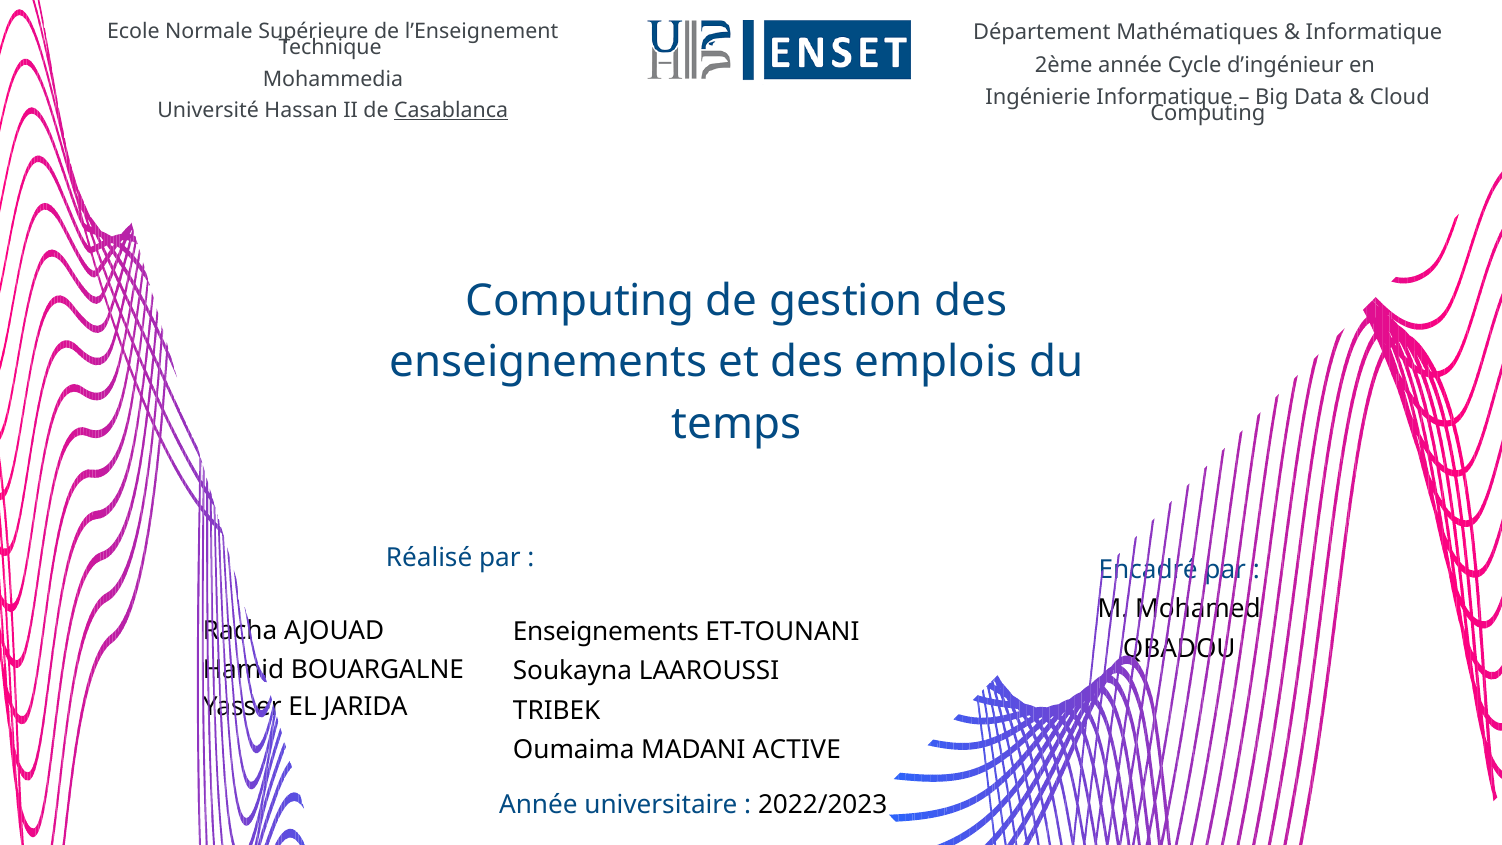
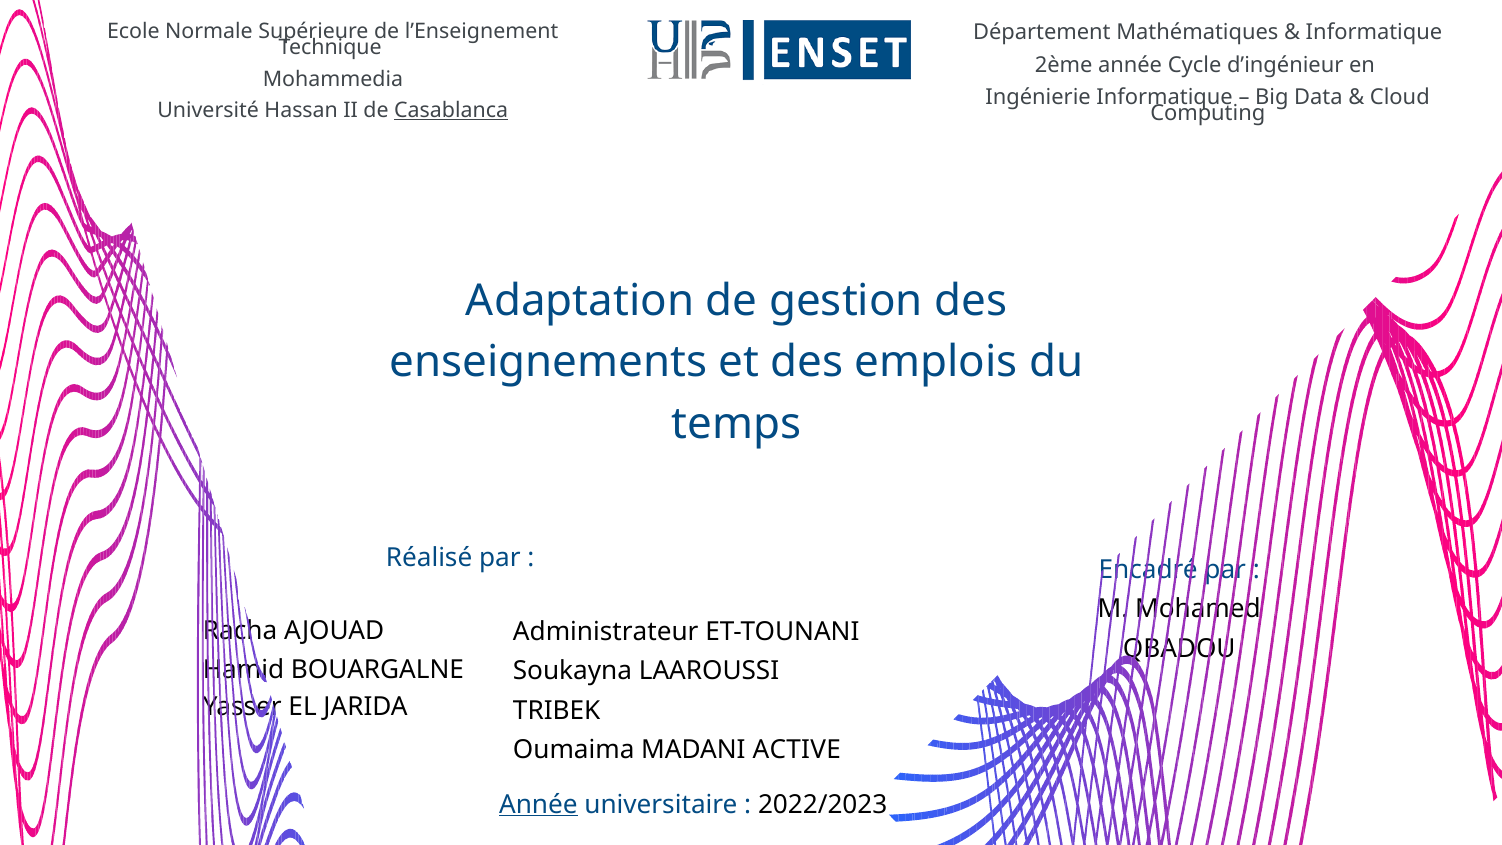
Computing at (580, 301): Computing -> Adaptation
Enseignements at (606, 632): Enseignements -> Administrateur
Année at (538, 804) underline: none -> present
